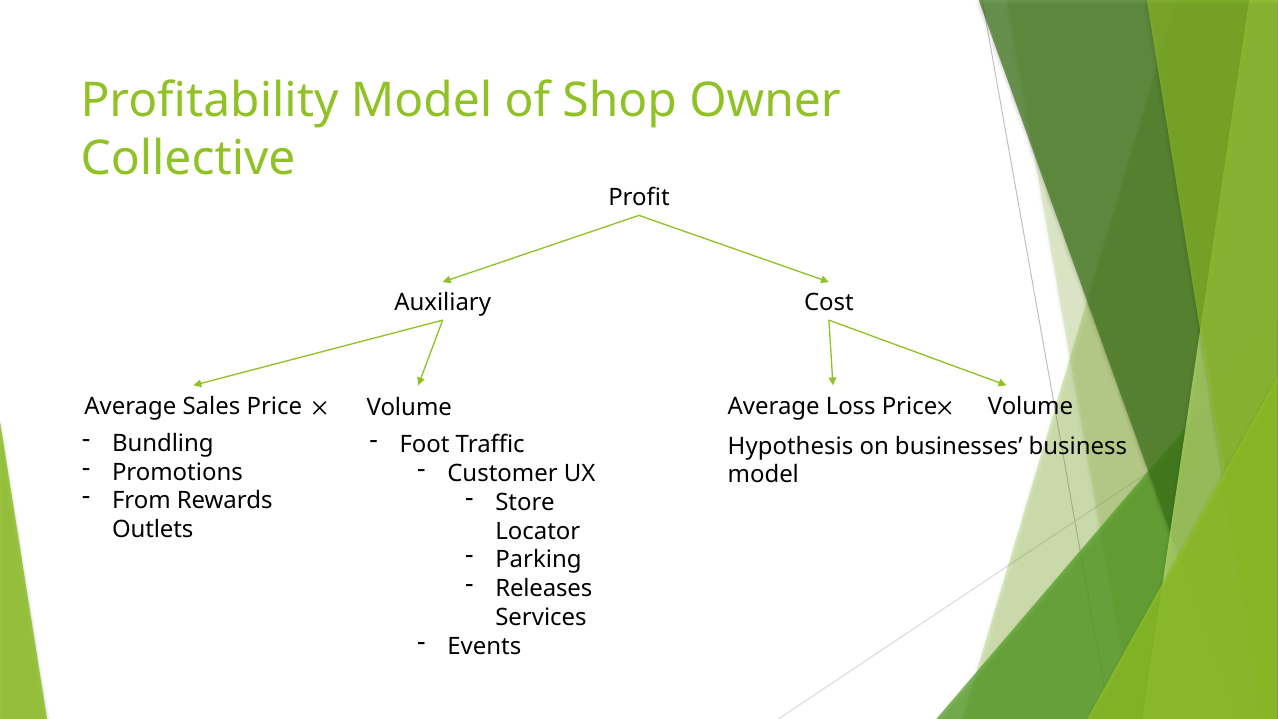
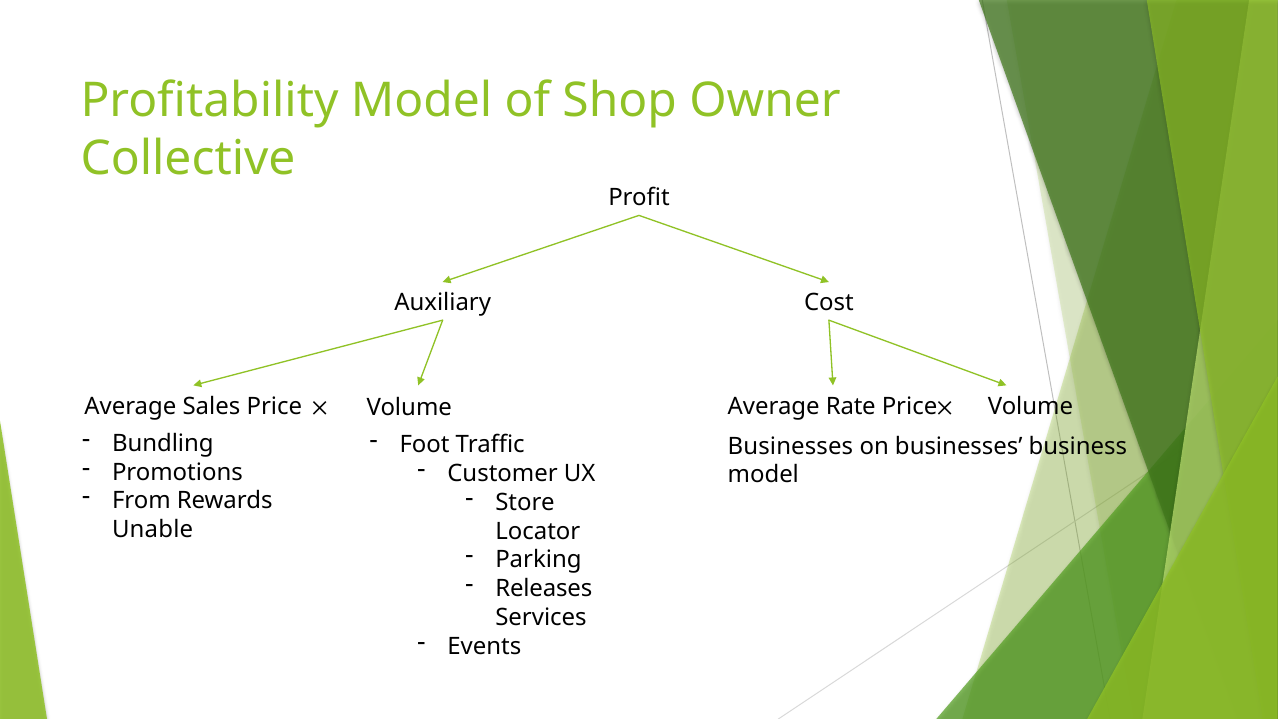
Loss: Loss -> Rate
Hypothesis at (791, 446): Hypothesis -> Businesses
Outlets: Outlets -> Unable
